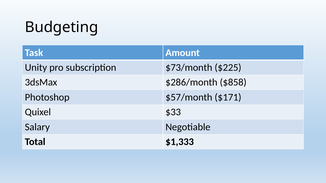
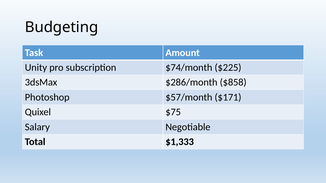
$73/month: $73/month -> $74/month
$33: $33 -> $75
